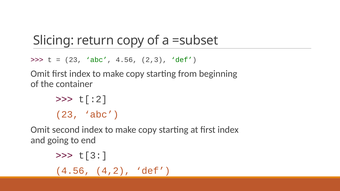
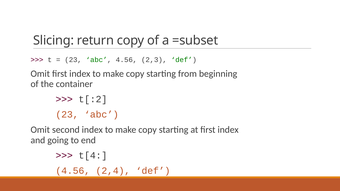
t[3: t[3 -> t[4
4,2: 4,2 -> 2,4
